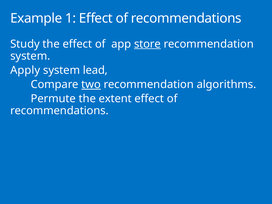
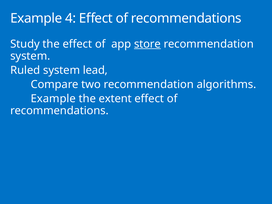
1: 1 -> 4
Apply: Apply -> Ruled
two underline: present -> none
Permute at (53, 99): Permute -> Example
